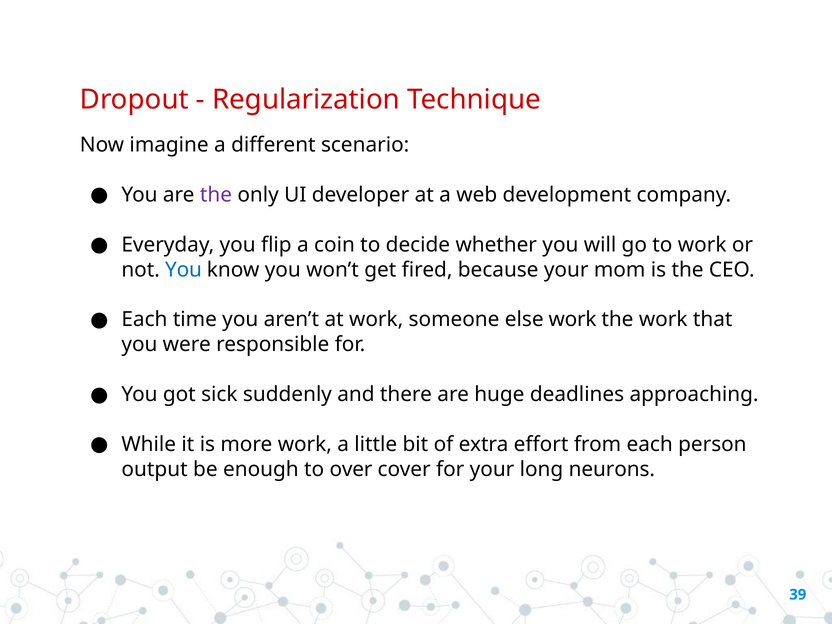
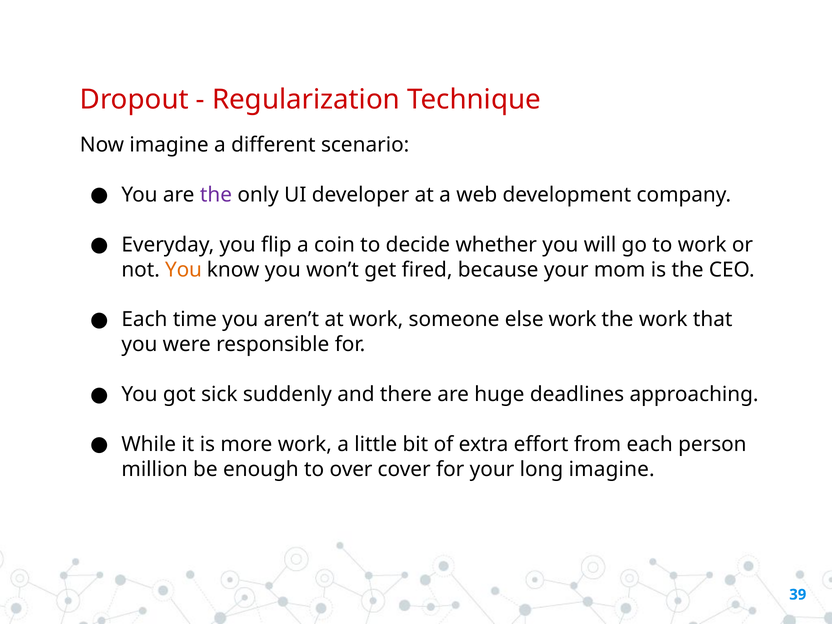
You at (183, 270) colour: blue -> orange
output: output -> million
long neurons: neurons -> imagine
